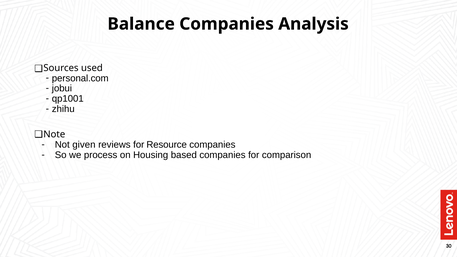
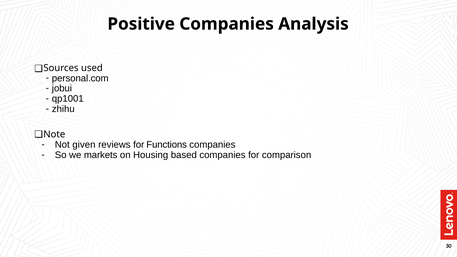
Balance: Balance -> Positive
Resource: Resource -> Functions
process: process -> markets
